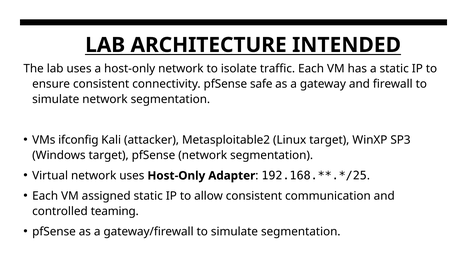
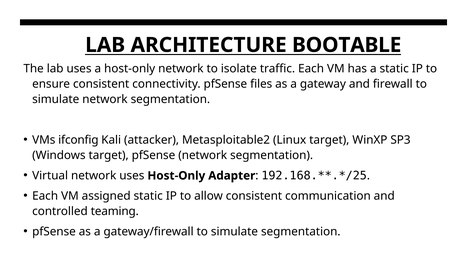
INTENDED: INTENDED -> BOOTABLE
safe: safe -> files
